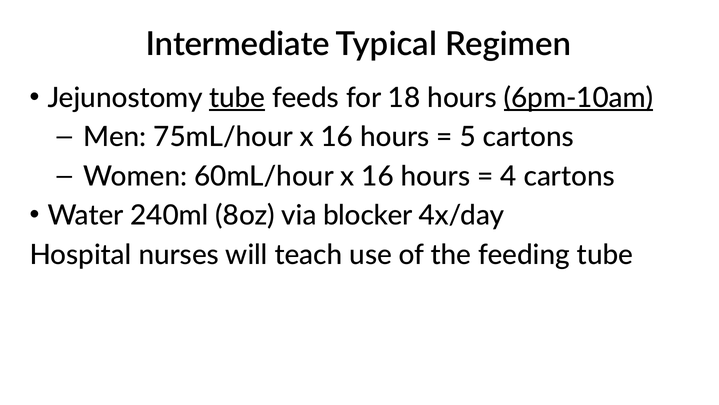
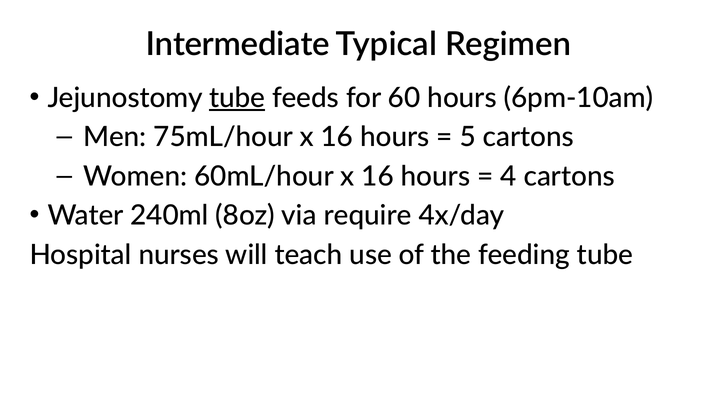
18: 18 -> 60
6pm-10am underline: present -> none
blocker: blocker -> require
